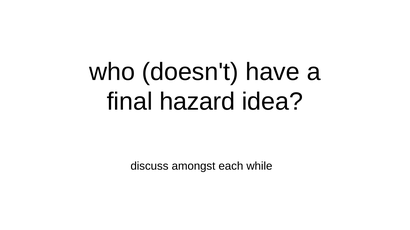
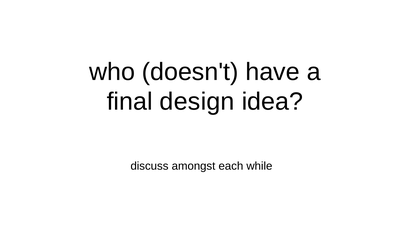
hazard: hazard -> design
